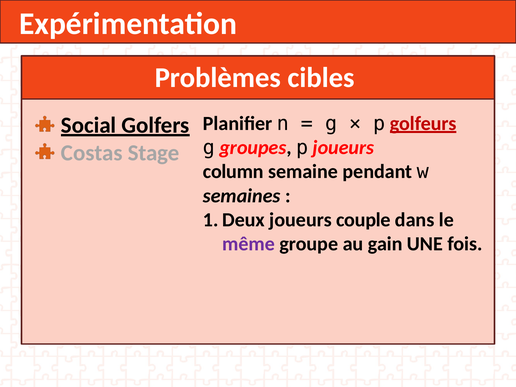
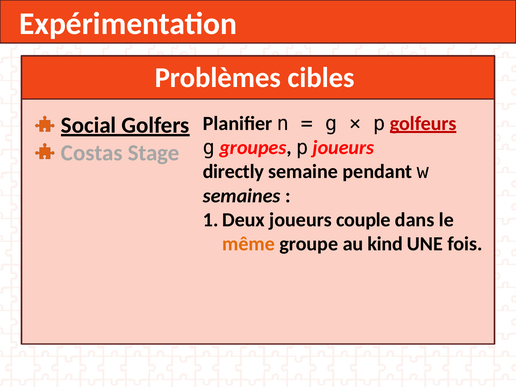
column: column -> directly
même colour: purple -> orange
gain: gain -> kind
